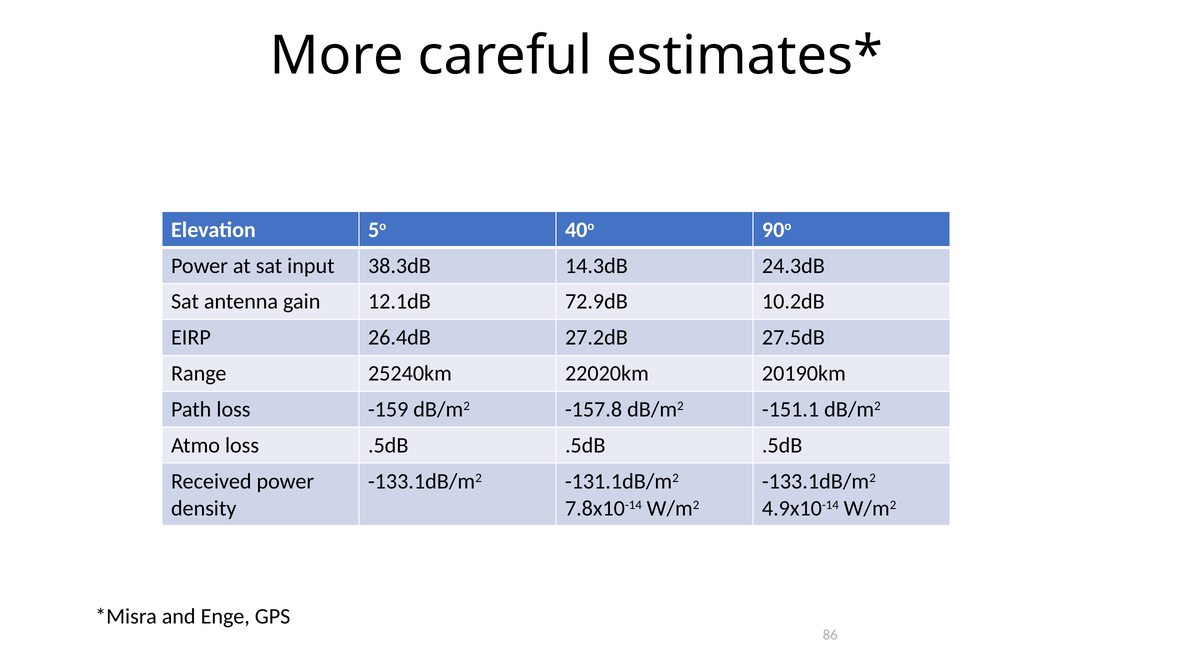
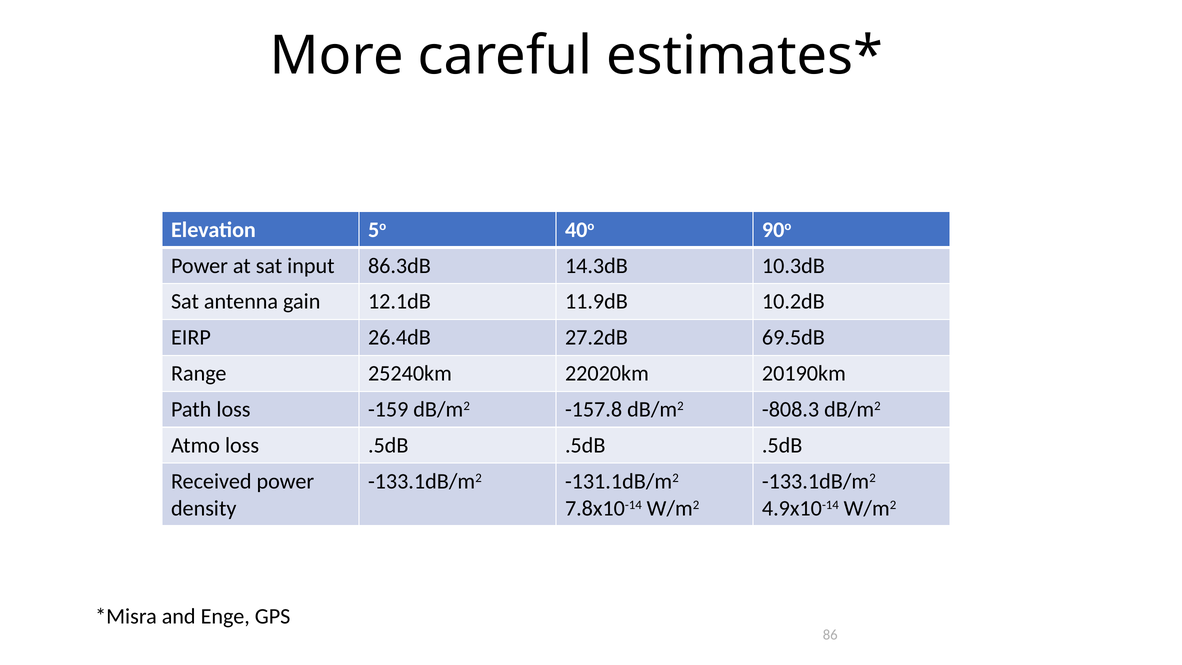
38.3dB: 38.3dB -> 86.3dB
24.3dB: 24.3dB -> 10.3dB
72.9dB: 72.9dB -> 11.9dB
27.5dB: 27.5dB -> 69.5dB
-151.1: -151.1 -> -808.3
